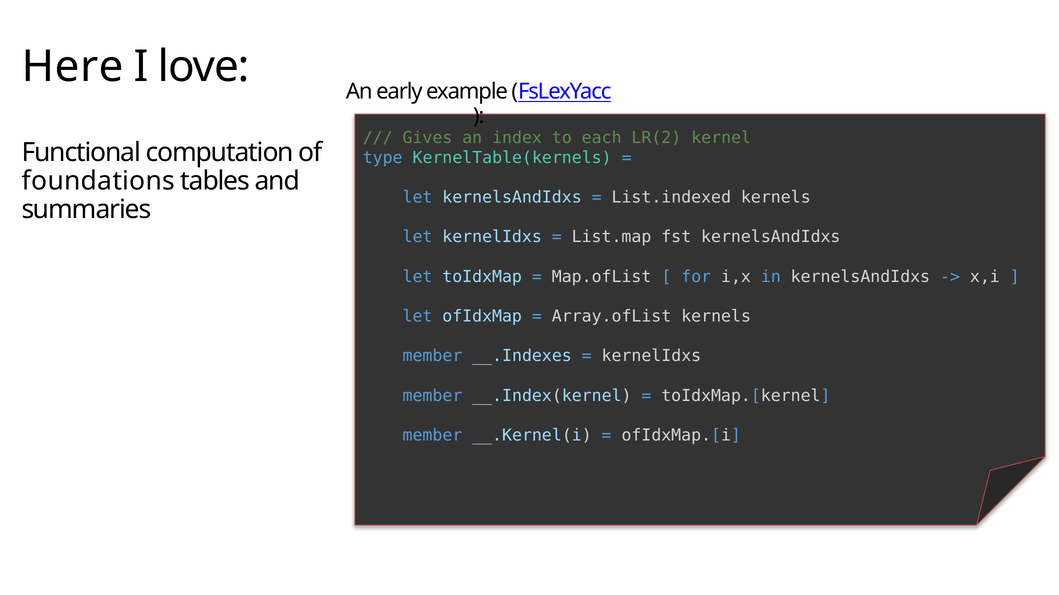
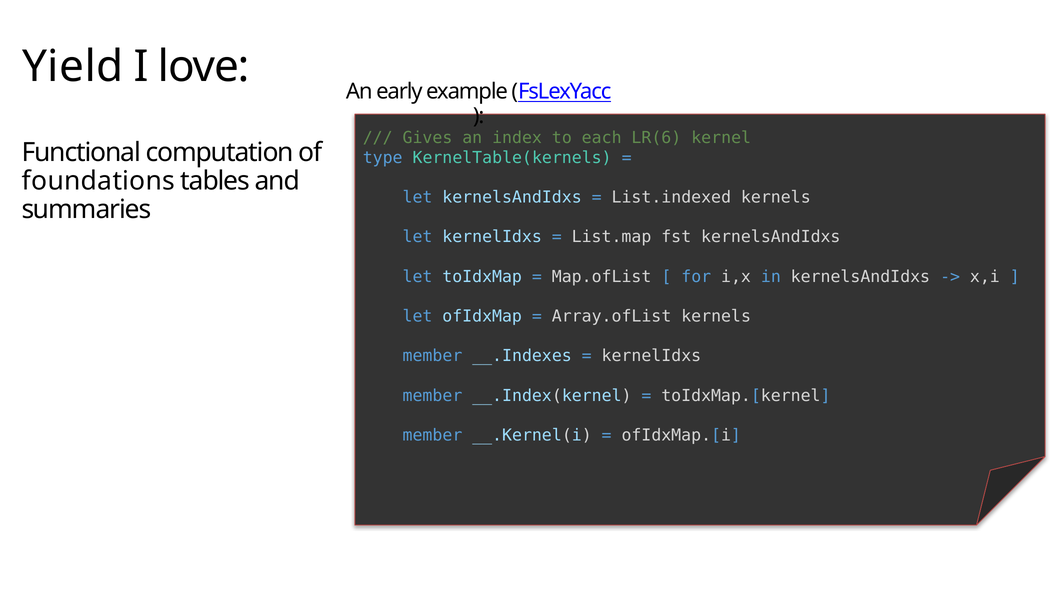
Here: Here -> Yield
LR(2: LR(2 -> LR(6
